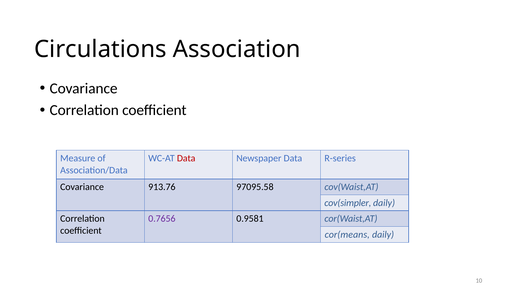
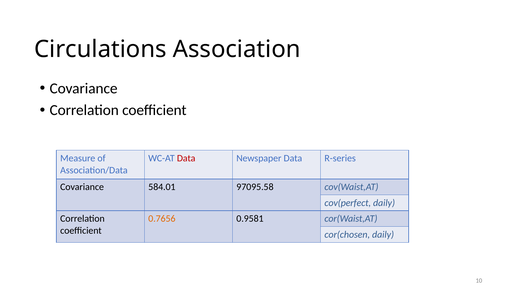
913.76: 913.76 -> 584.01
cov(simpler: cov(simpler -> cov(perfect
0.7656 colour: purple -> orange
cor(means: cor(means -> cor(chosen
